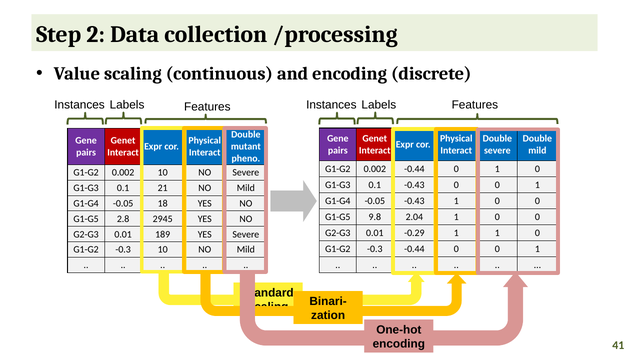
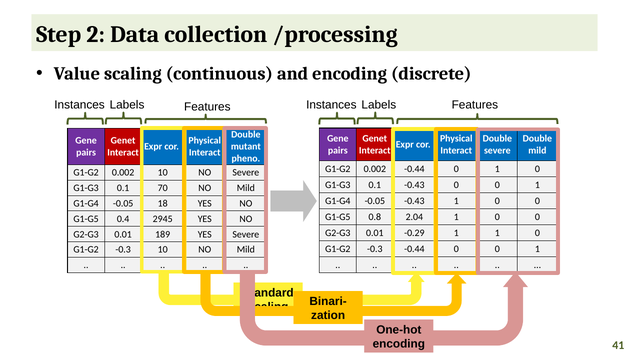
21: 21 -> 70
9.8: 9.8 -> 0.8
2.8: 2.8 -> 0.4
